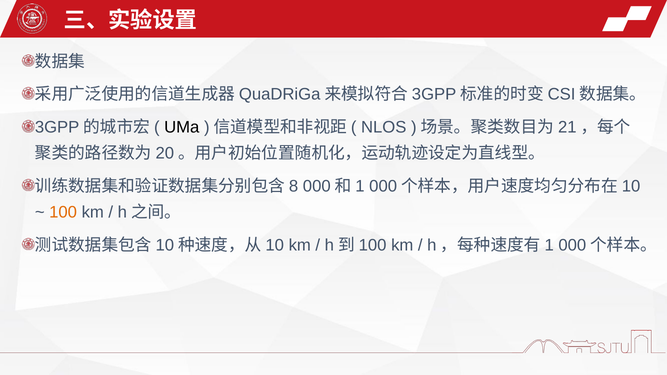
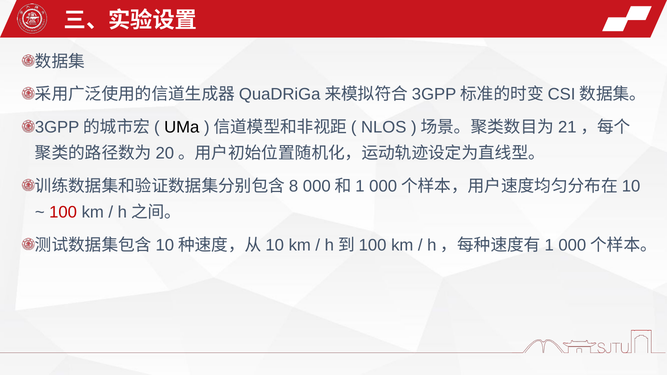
100 colour: orange -> red
